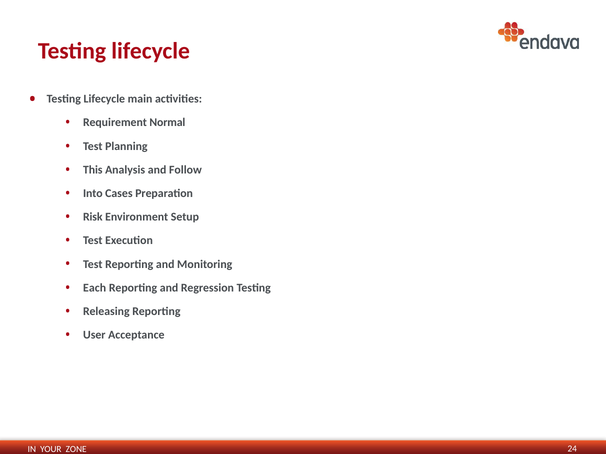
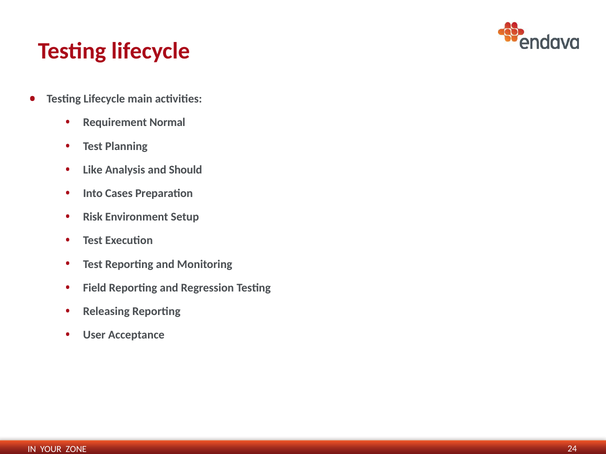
This: This -> Like
Follow: Follow -> Should
Each: Each -> Field
